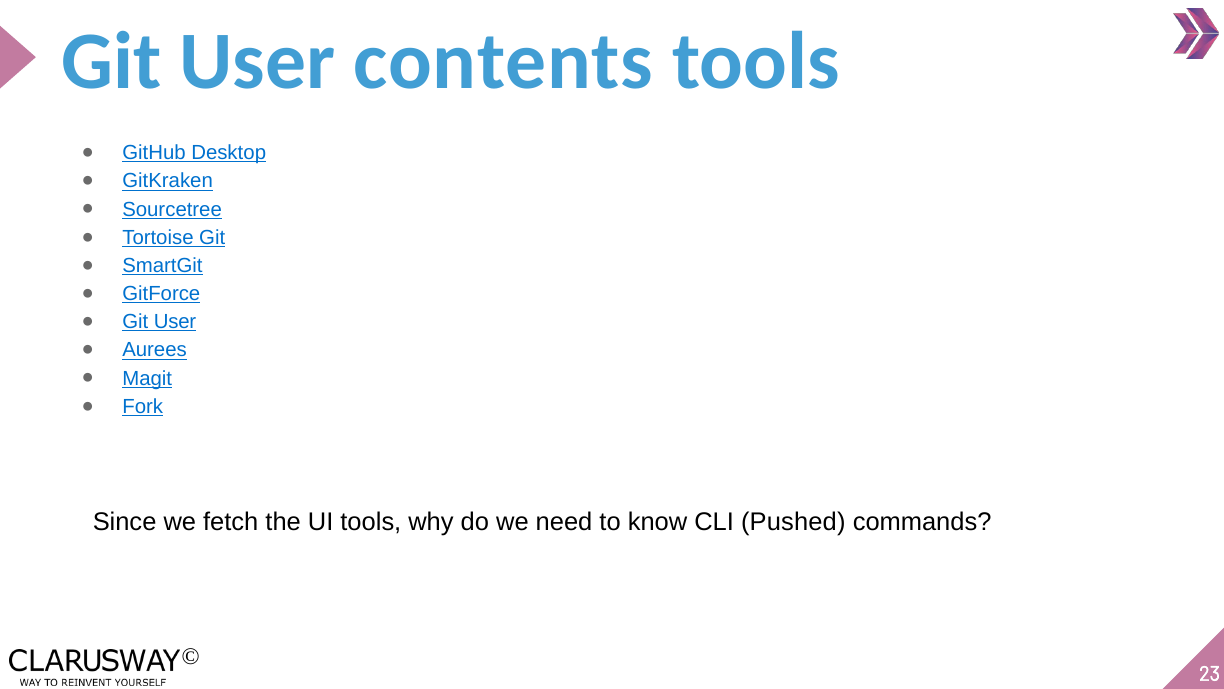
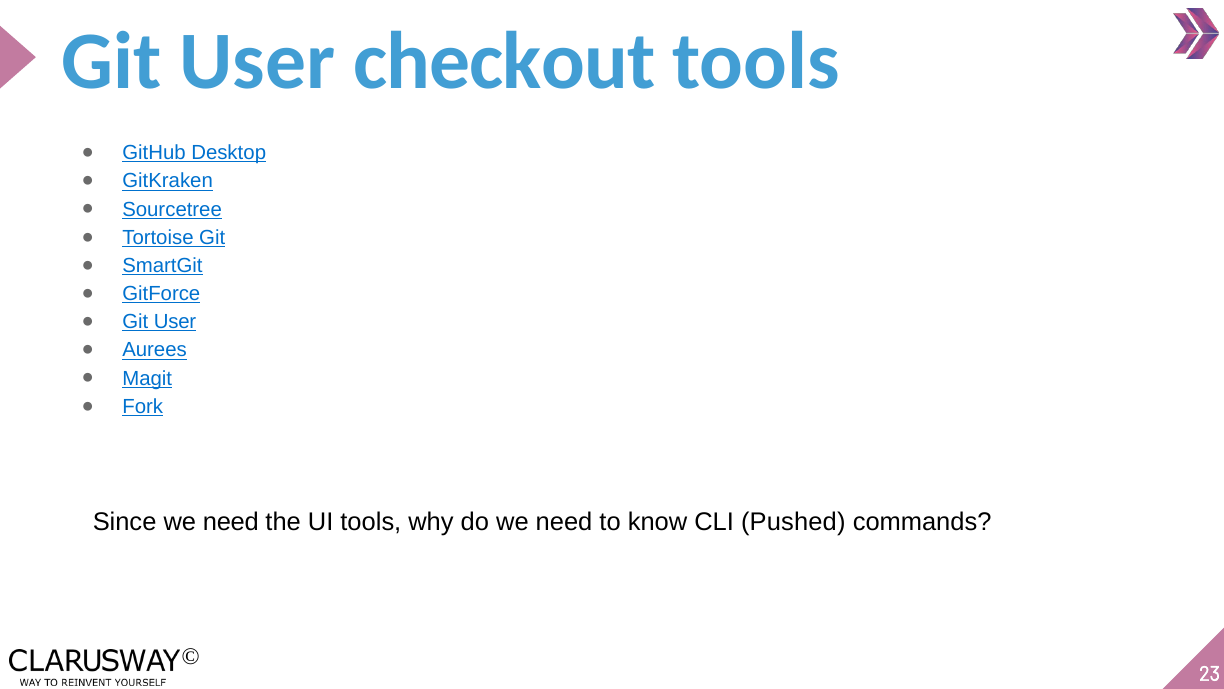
contents: contents -> checkout
Since we fetch: fetch -> need
